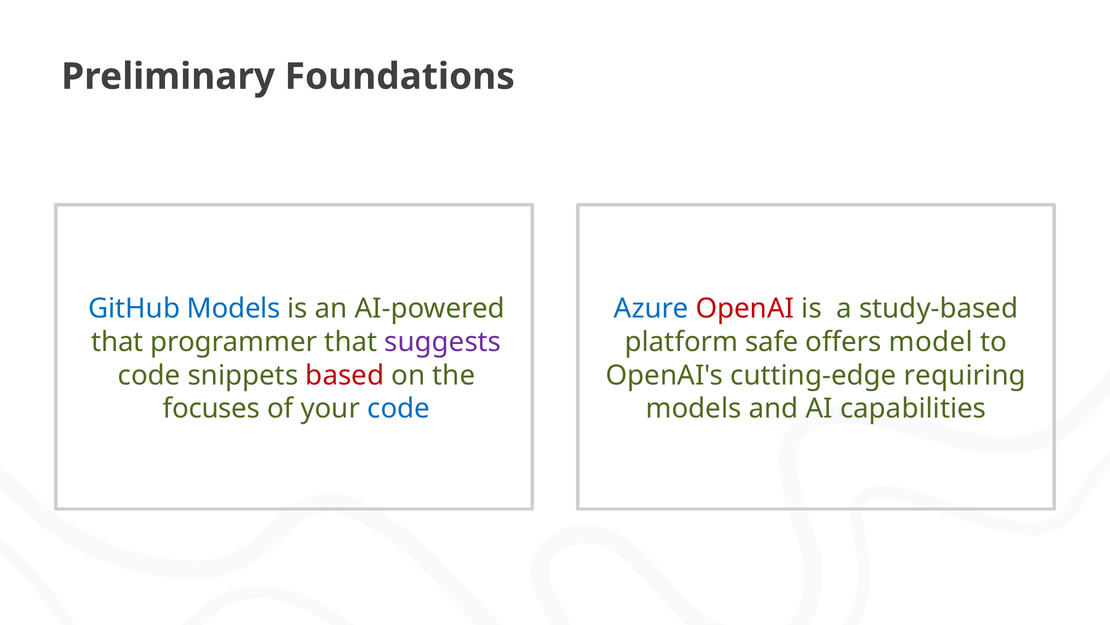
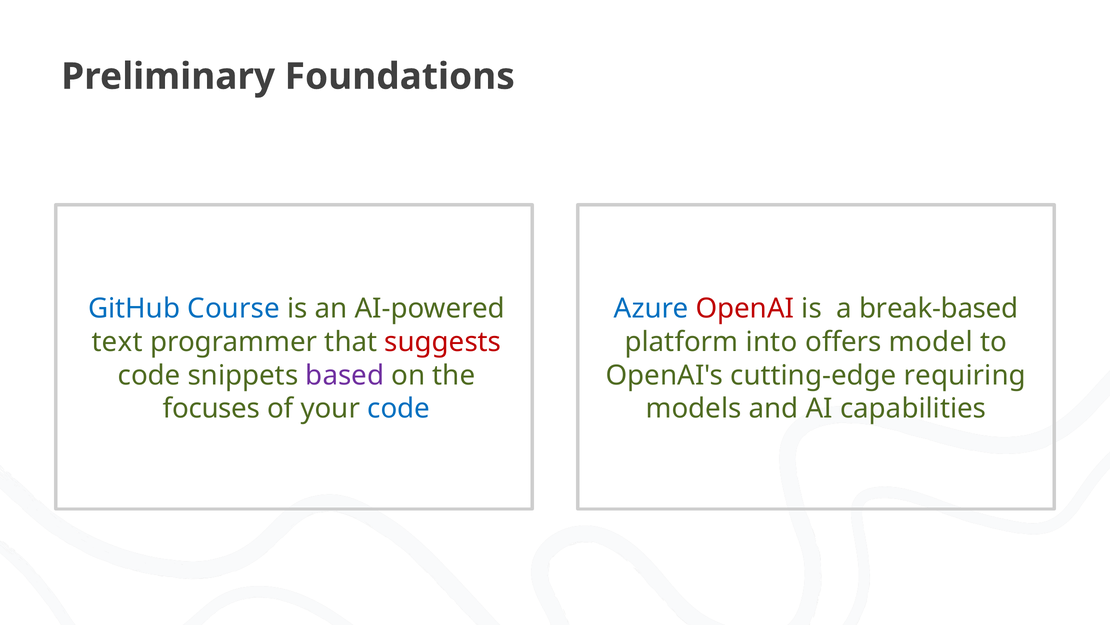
GitHub Models: Models -> Course
study-based: study-based -> break-based
that at (117, 342): that -> text
suggests colour: purple -> red
safe: safe -> into
based colour: red -> purple
